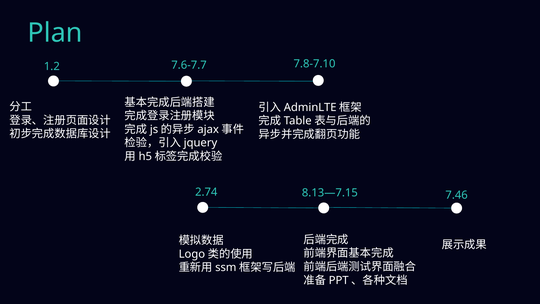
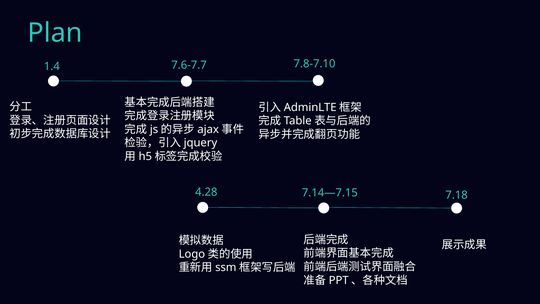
1.2: 1.2 -> 1.4
2.74: 2.74 -> 4.28
8.13—7.15: 8.13—7.15 -> 7.14—7.15
7.46: 7.46 -> 7.18
